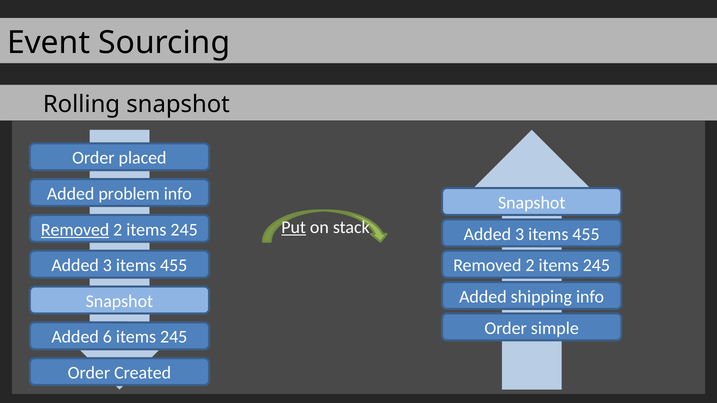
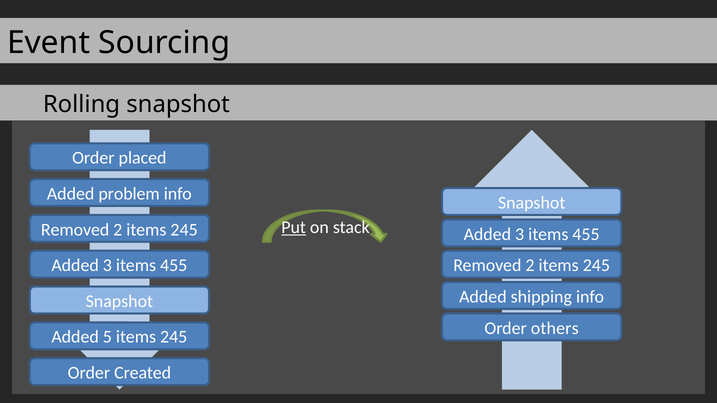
Removed at (75, 230) underline: present -> none
simple: simple -> others
6: 6 -> 5
